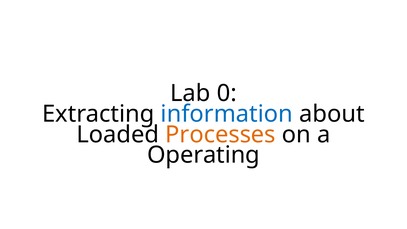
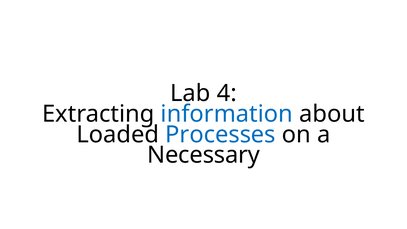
0: 0 -> 4
Processes colour: orange -> blue
Operating: Operating -> Necessary
